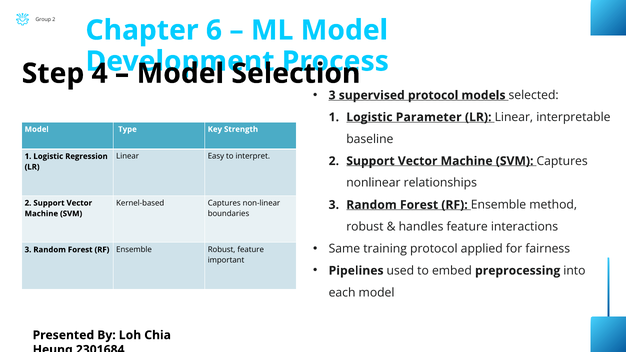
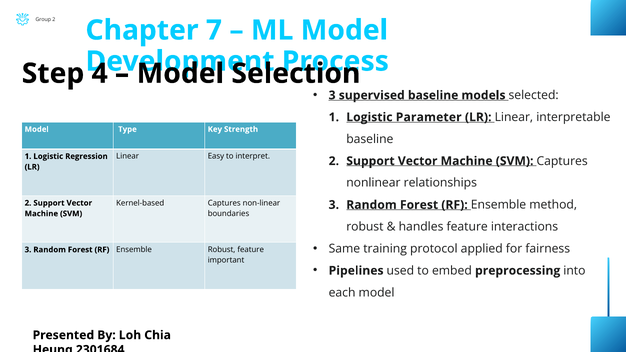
6: 6 -> 7
supervised protocol: protocol -> baseline
